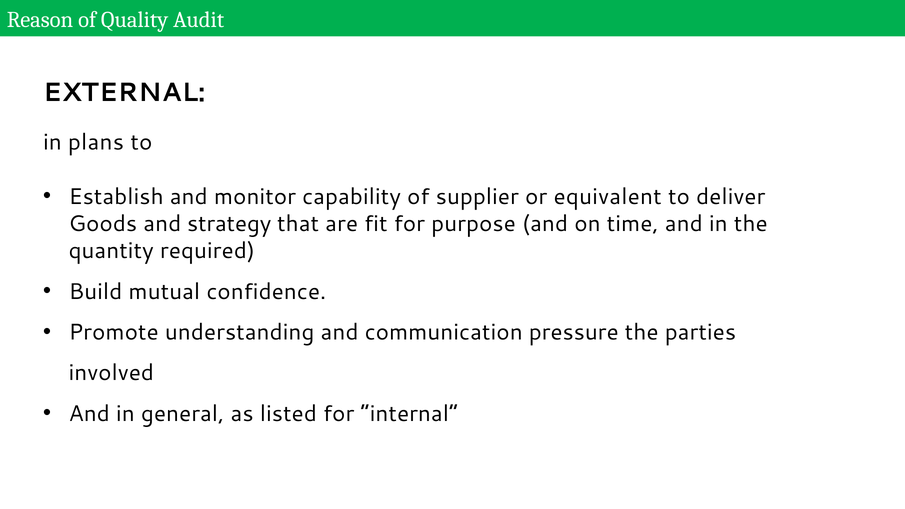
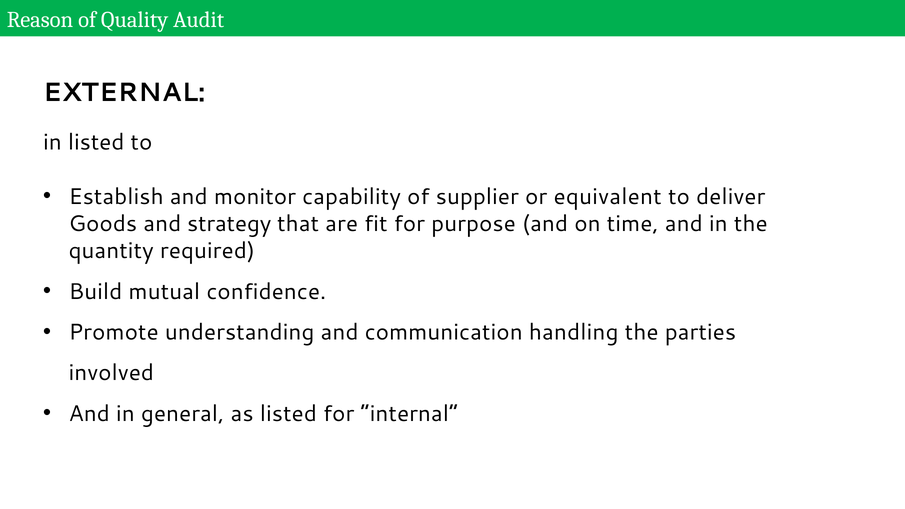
in plans: plans -> listed
pressure: pressure -> handling
